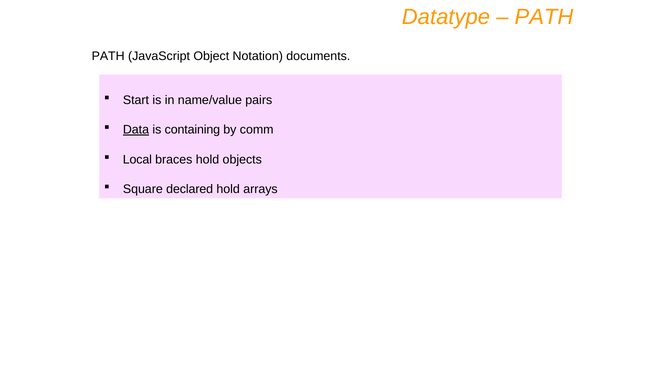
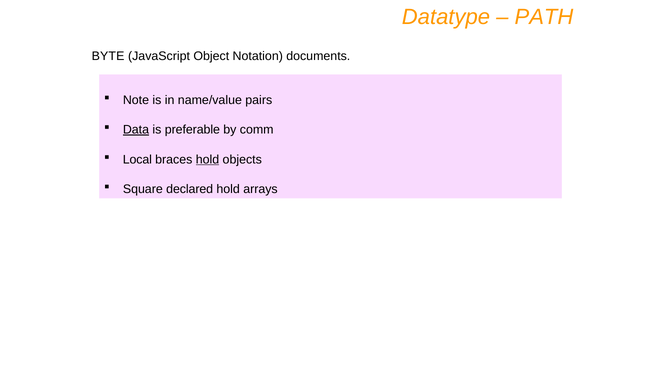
PATH at (108, 56): PATH -> BYTE
Start: Start -> Note
containing: containing -> preferable
hold at (207, 159) underline: none -> present
